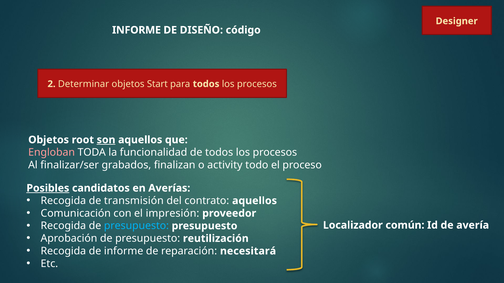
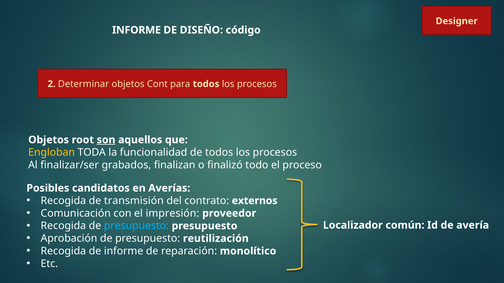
Start: Start -> Cont
Engloban colour: pink -> yellow
activity: activity -> finalizó
Posibles underline: present -> none
contrato aquellos: aquellos -> externos
necesitará: necesitará -> monolítico
